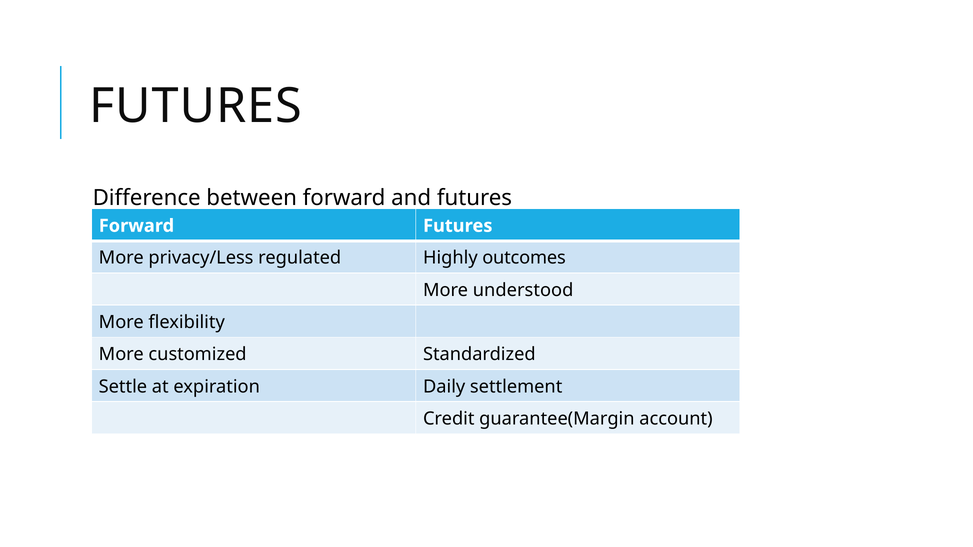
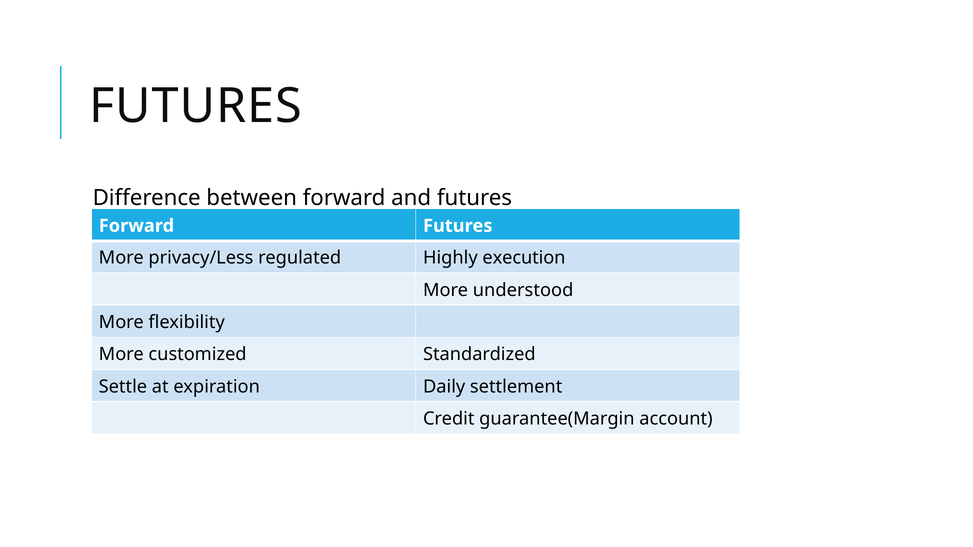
outcomes: outcomes -> execution
